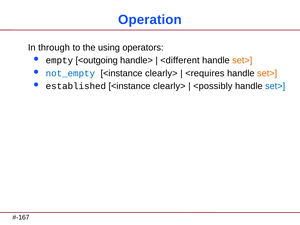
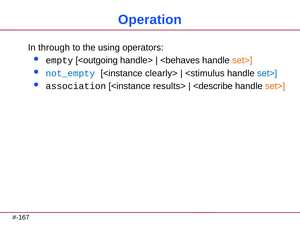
<different: <different -> <behaves
<requires: <requires -> <stimulus
set> at (267, 73) colour: orange -> blue
established: established -> association
clearly> at (169, 86): clearly> -> results>
<possibly: <possibly -> <describe
set> at (275, 86) colour: blue -> orange
